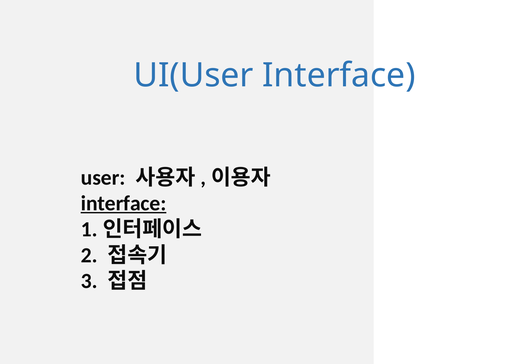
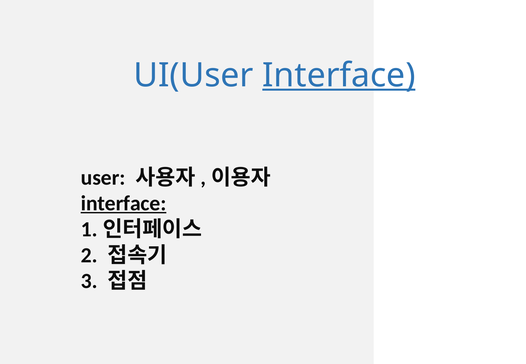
Interface at (339, 75) underline: none -> present
